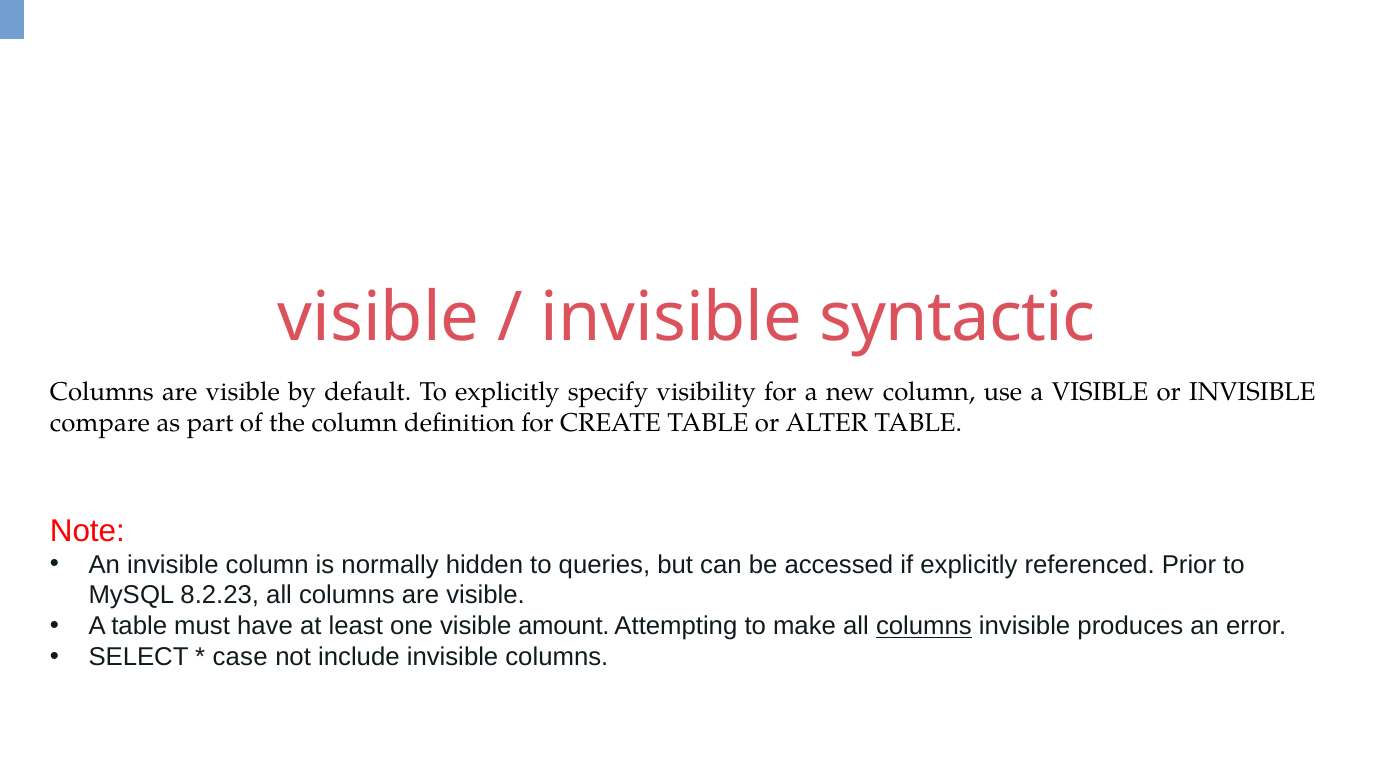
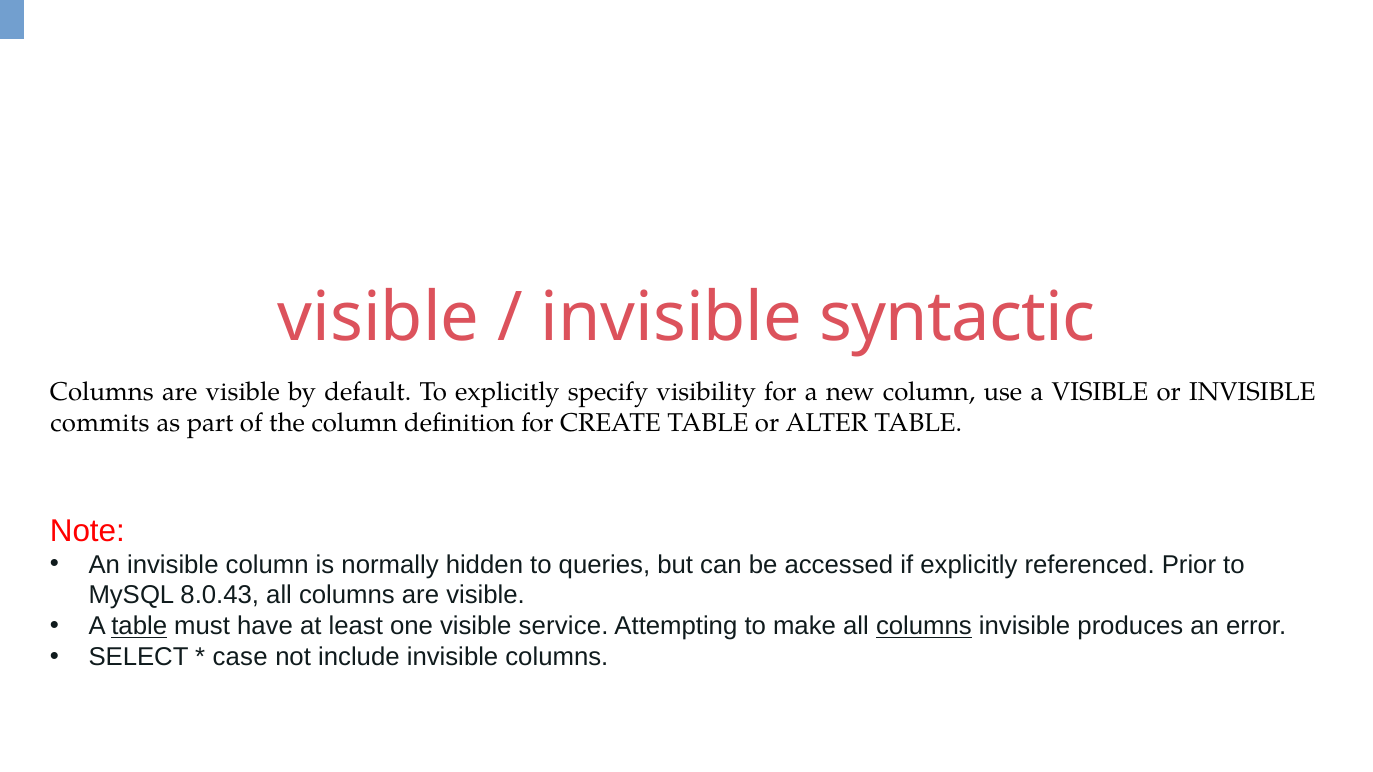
compare: compare -> commits
8.2.23: 8.2.23 -> 8.0.43
table at (139, 627) underline: none -> present
amount: amount -> service
